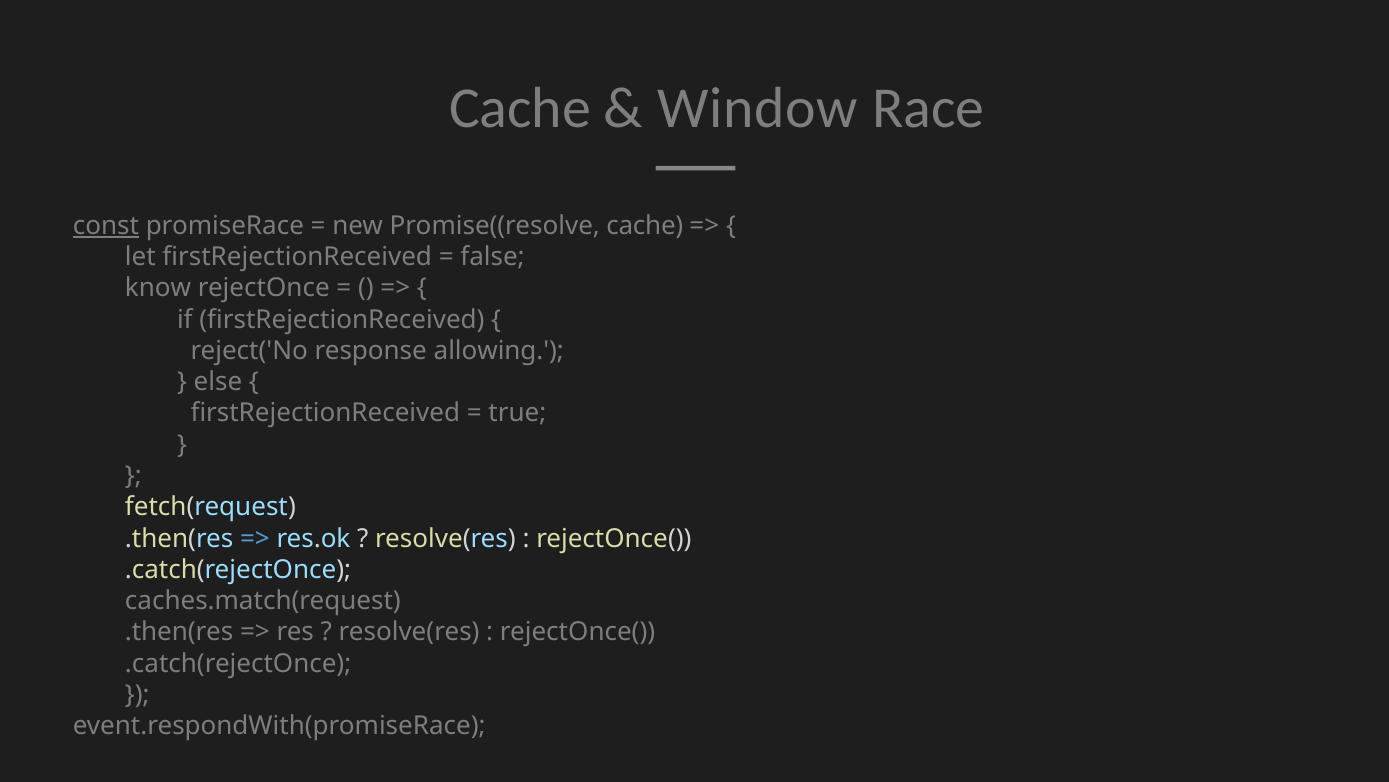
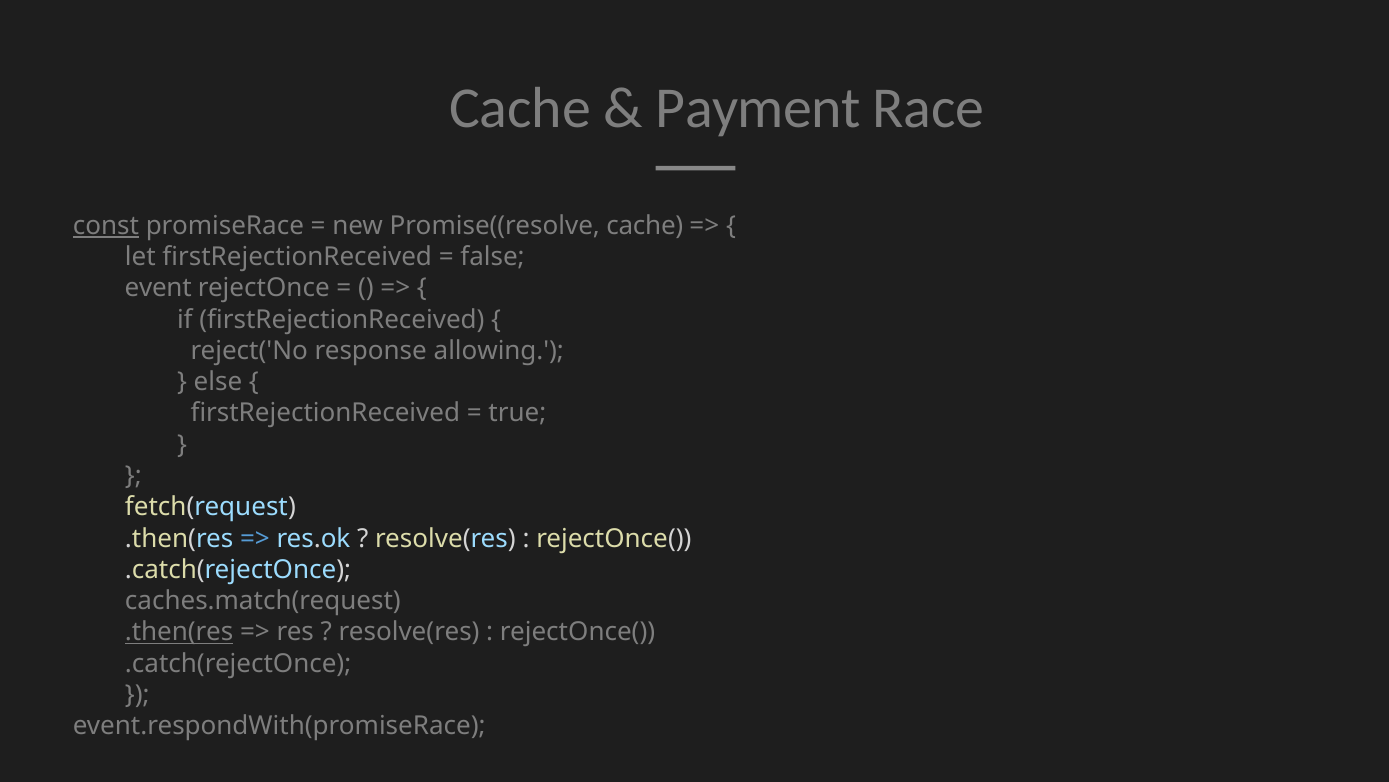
Window: Window -> Payment
know: know -> event
.then(res at (179, 632) underline: none -> present
